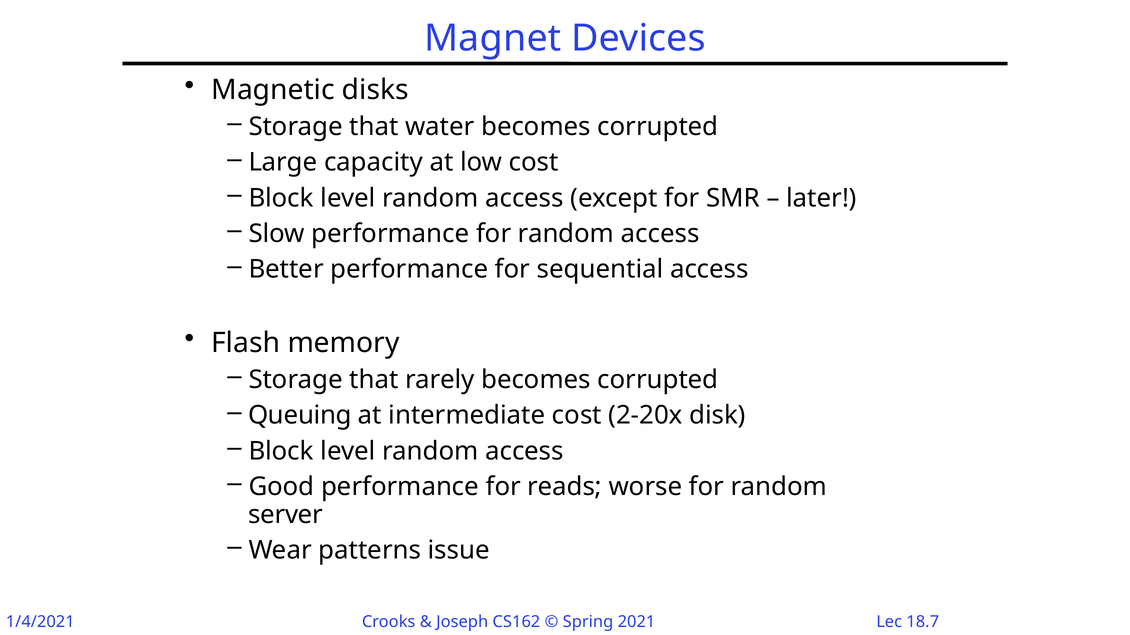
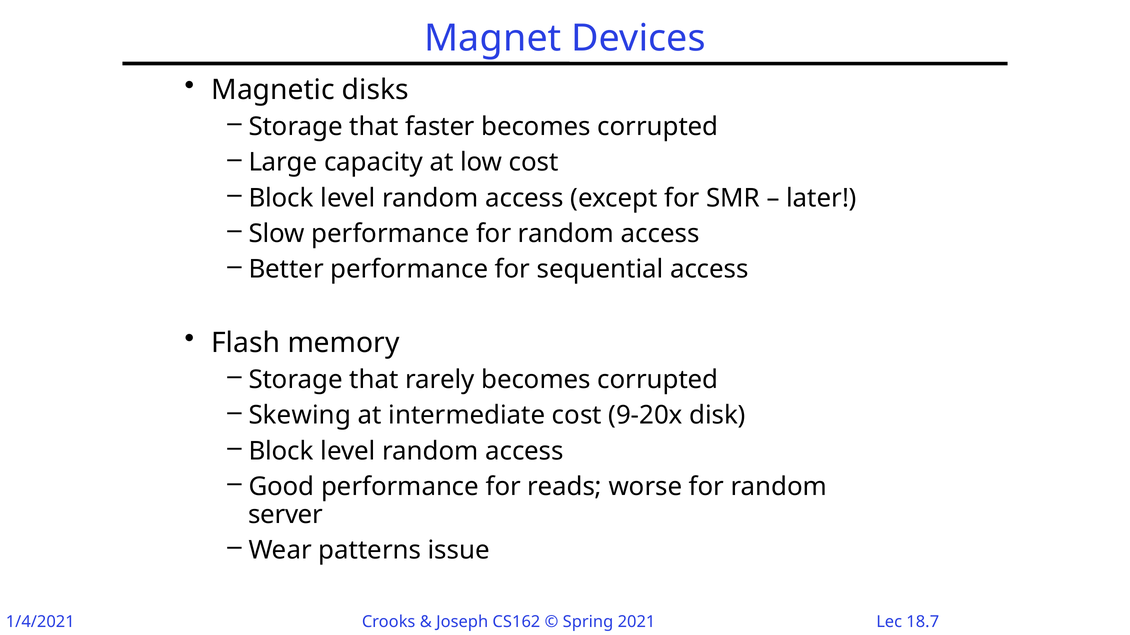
water: water -> faster
Queuing: Queuing -> Skewing
2-20x: 2-20x -> 9-20x
